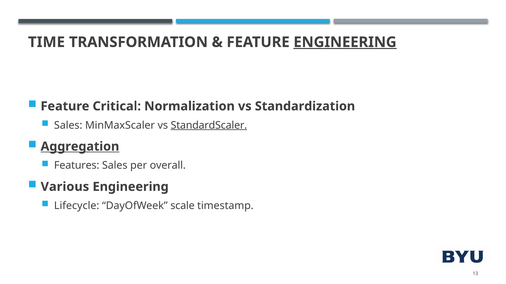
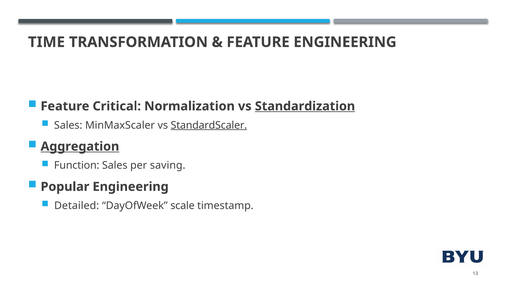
ENGINEERING at (345, 42) underline: present -> none
Standardization underline: none -> present
Features: Features -> Function
overall: overall -> saving
Various: Various -> Popular
Lifecycle: Lifecycle -> Detailed
